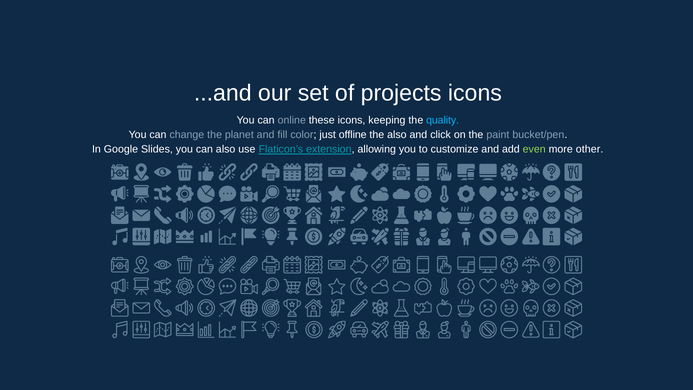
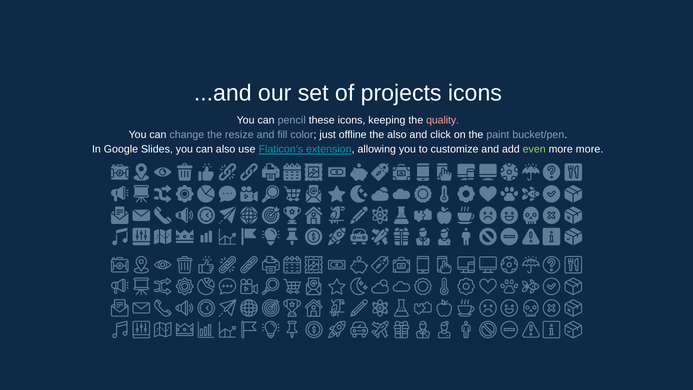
online: online -> pencil
quality colour: light blue -> pink
planet: planet -> resize
more other: other -> more
